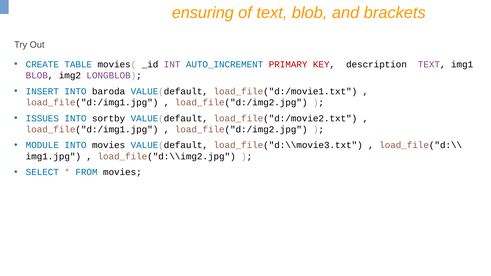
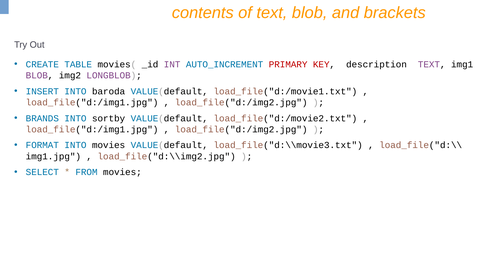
ensuring: ensuring -> contents
ISSUES: ISSUES -> BRANDS
MODULE: MODULE -> FORMAT
